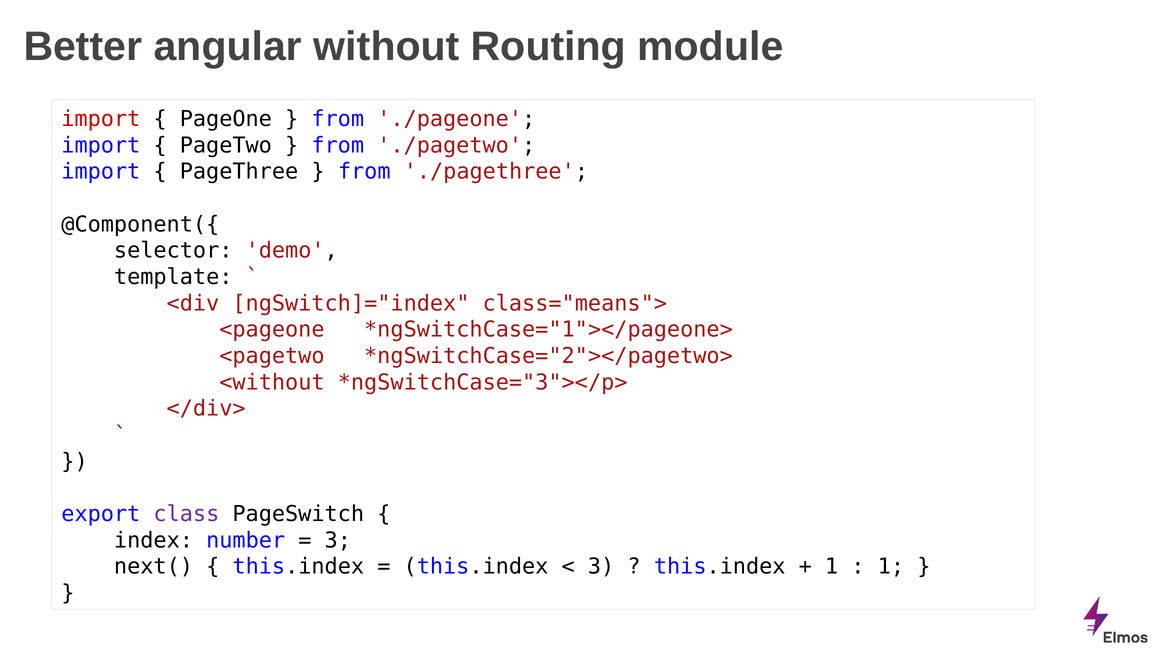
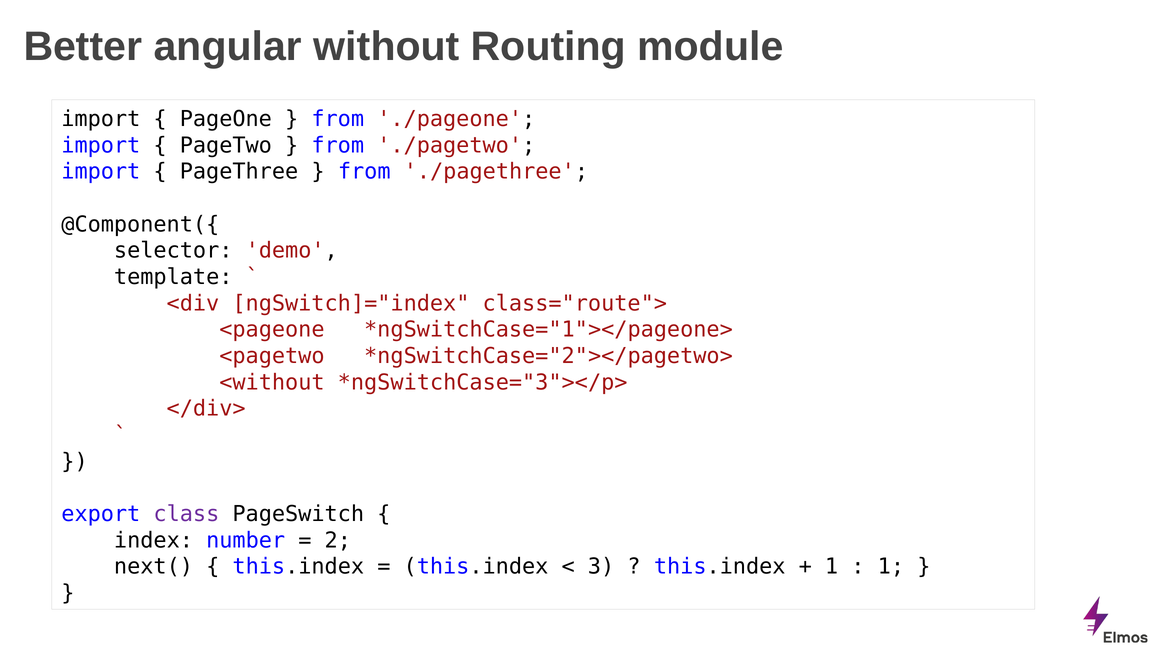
import at (101, 119) colour: red -> black
class="means">: class="means"> -> class="route">
3 at (338, 540): 3 -> 2
